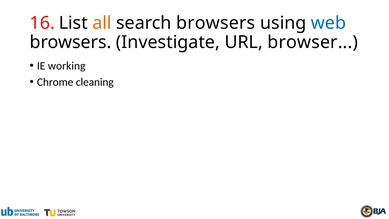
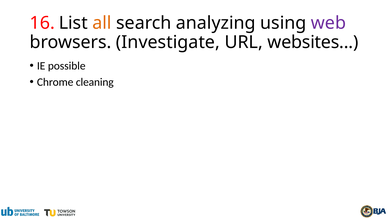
search browsers: browsers -> analyzing
web colour: blue -> purple
browser: browser -> websites
working: working -> possible
